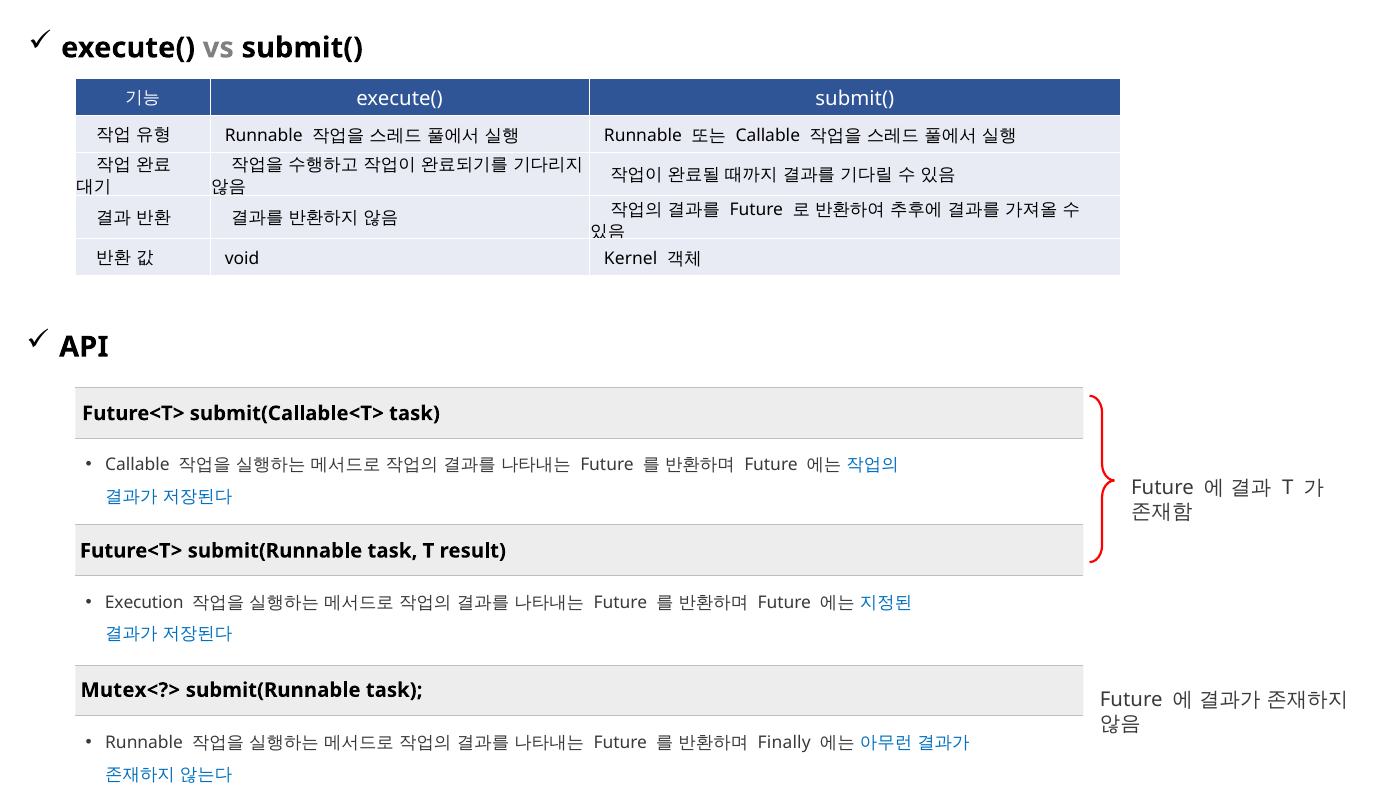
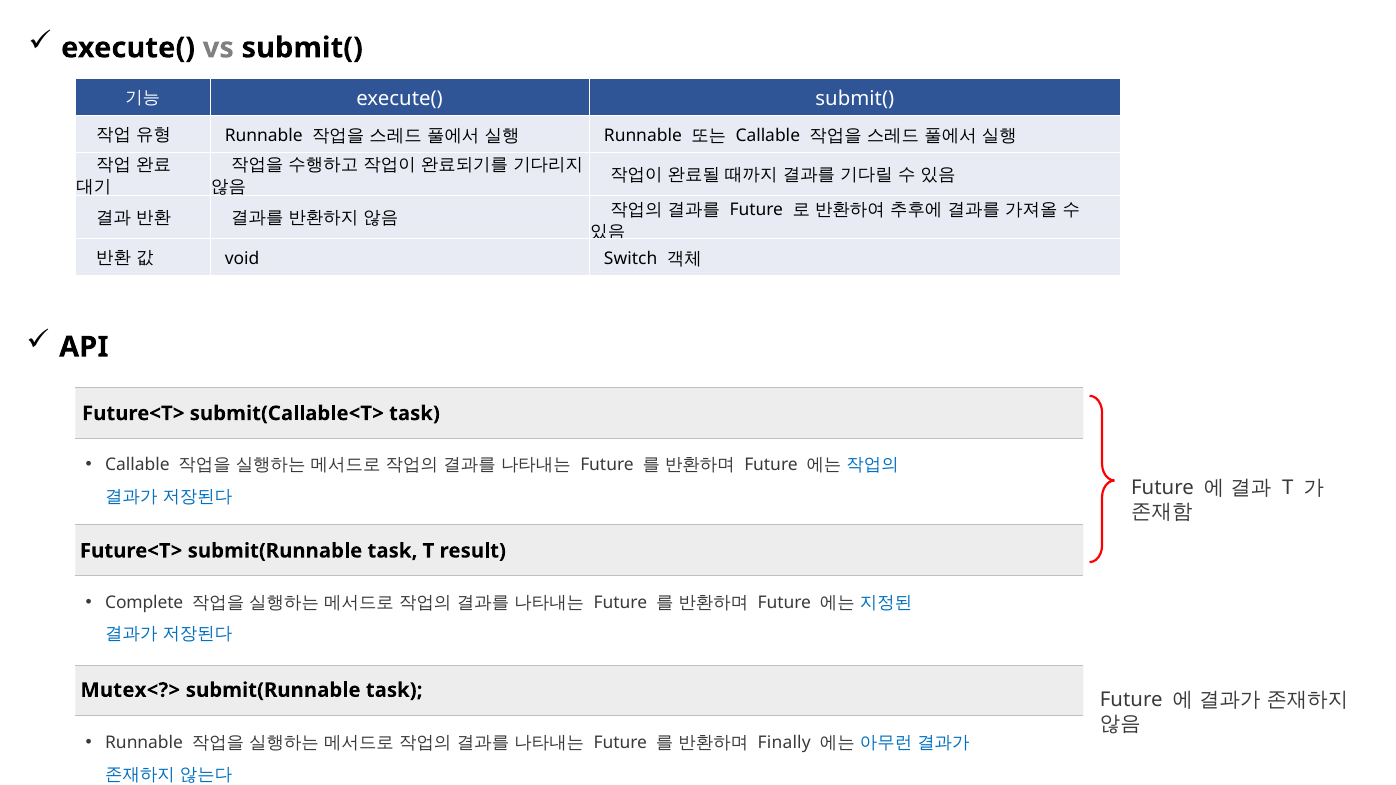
Kernel: Kernel -> Switch
Execution: Execution -> Complete
